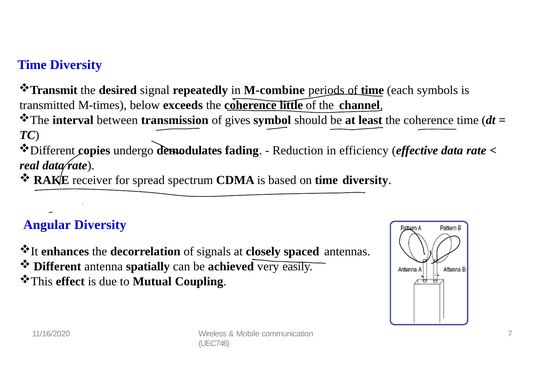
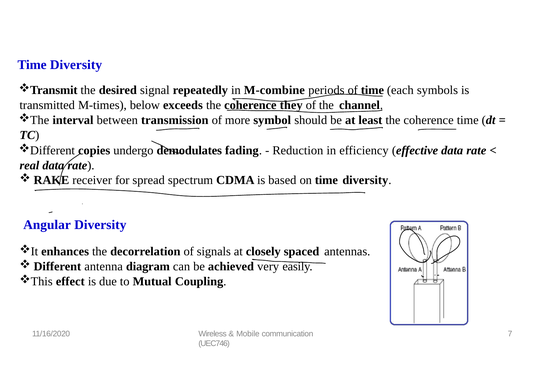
little: little -> they
gives: gives -> more
spatially: spatially -> diagram
